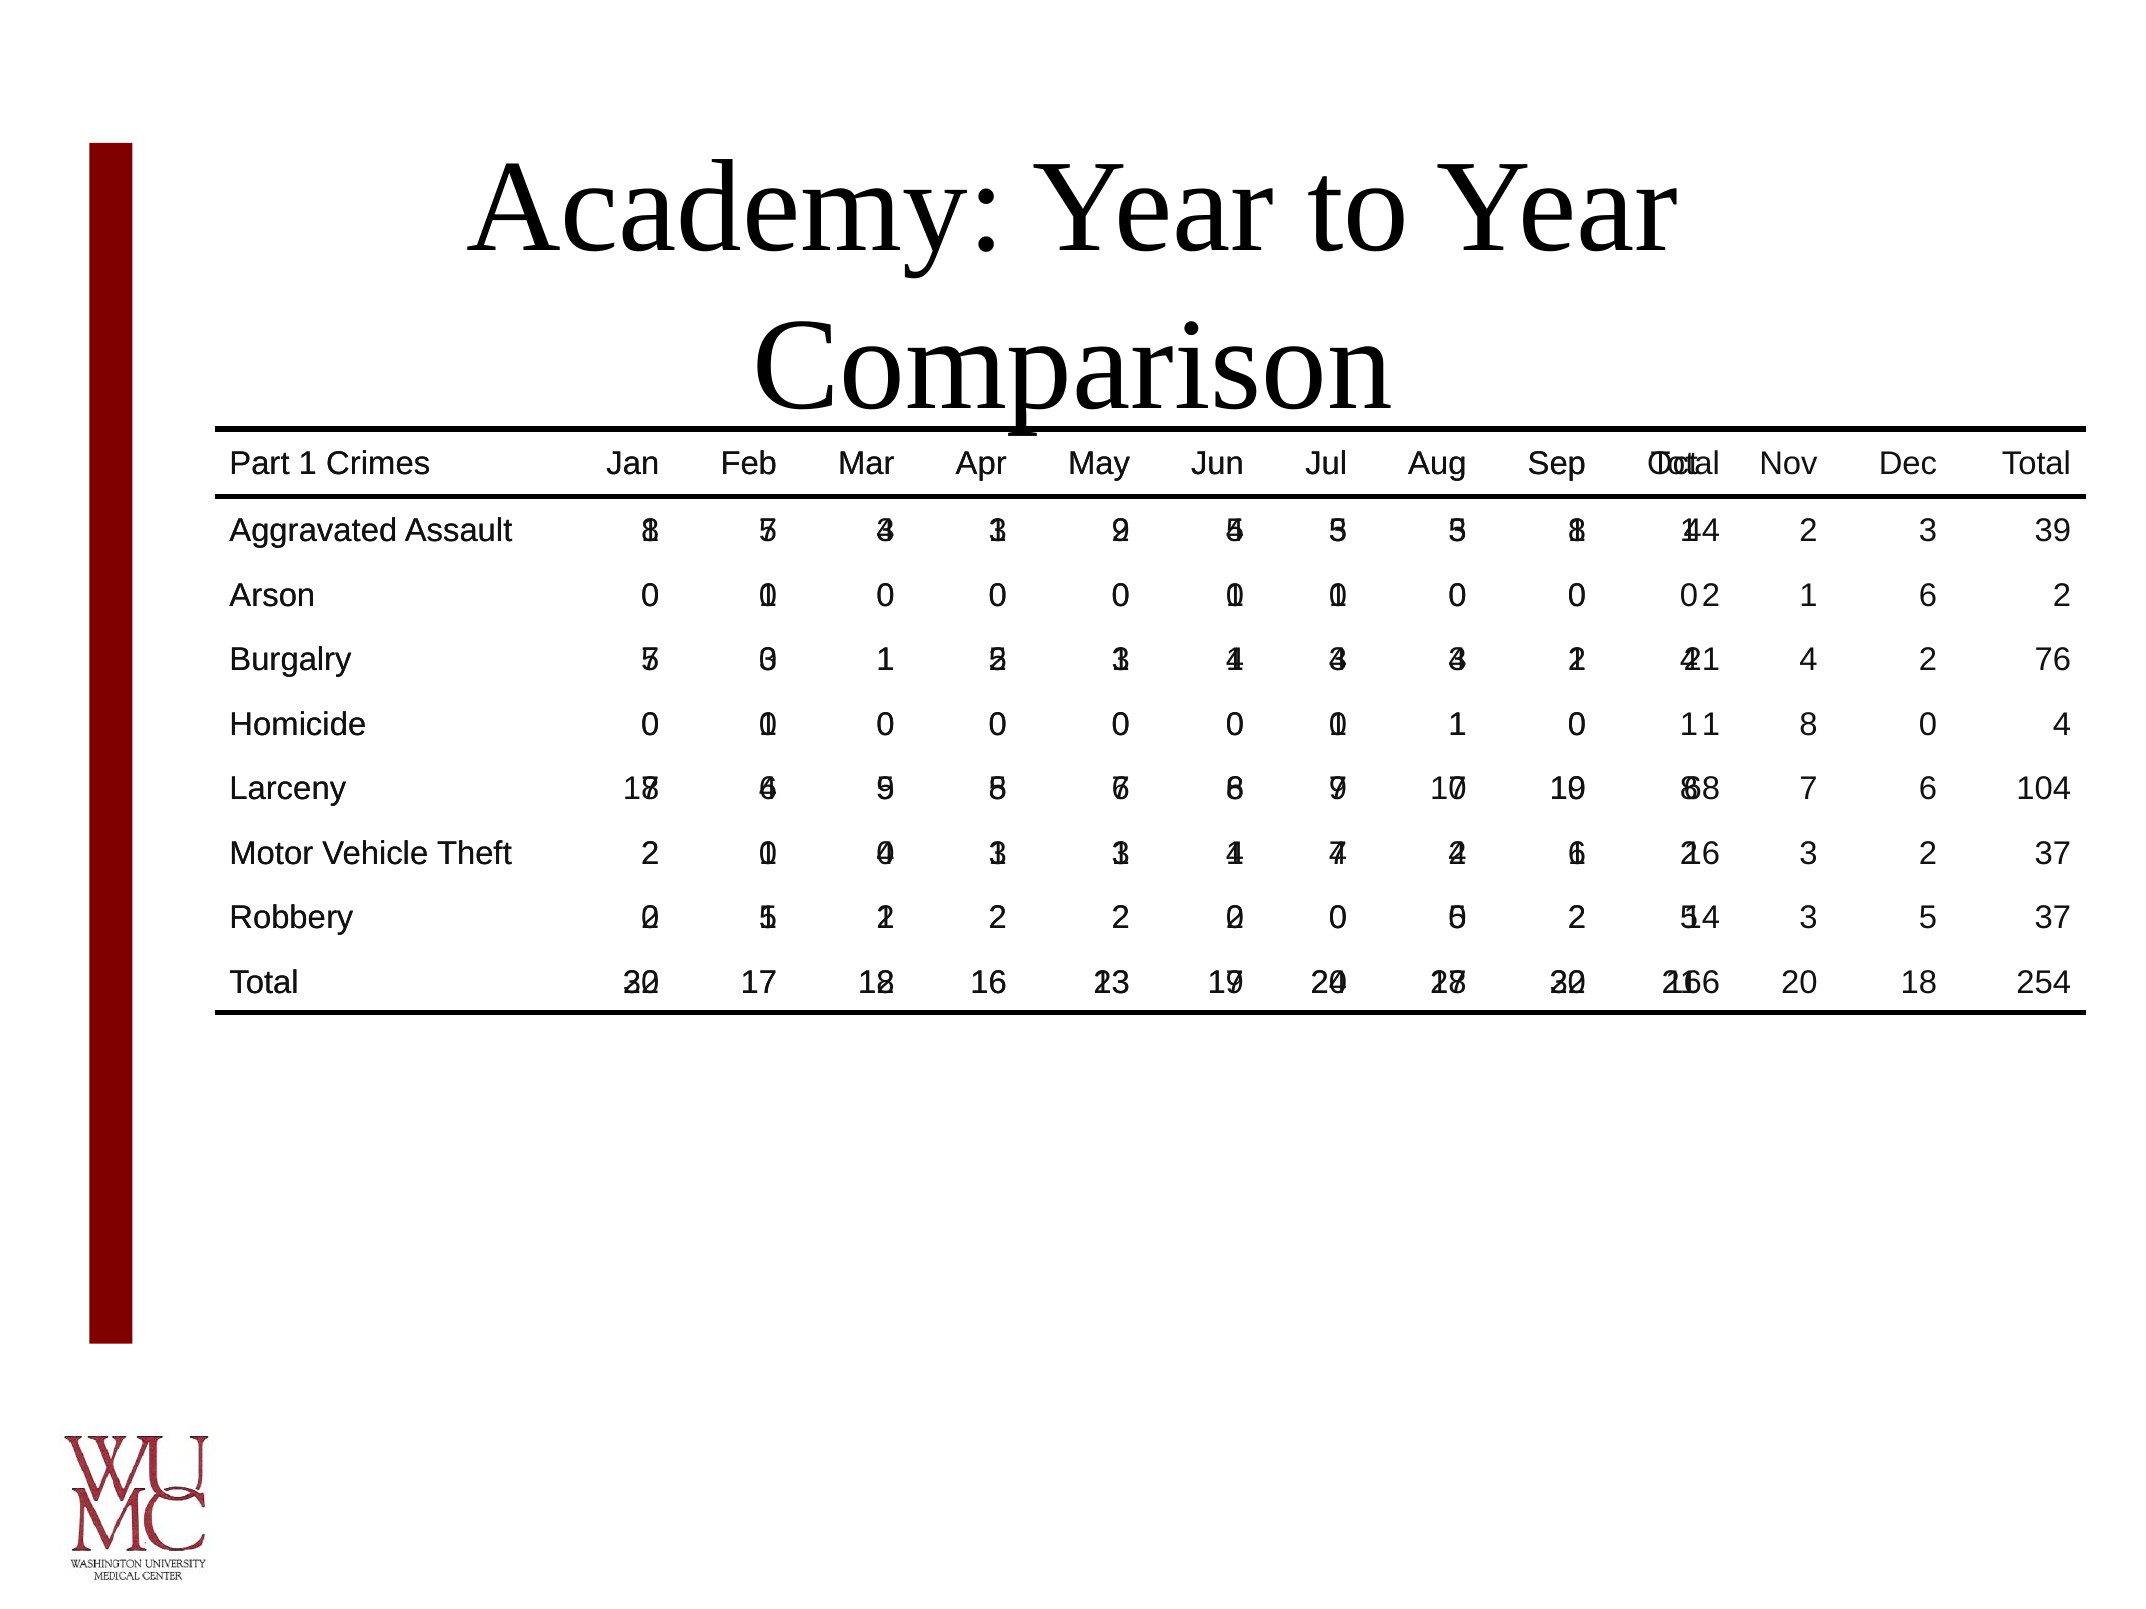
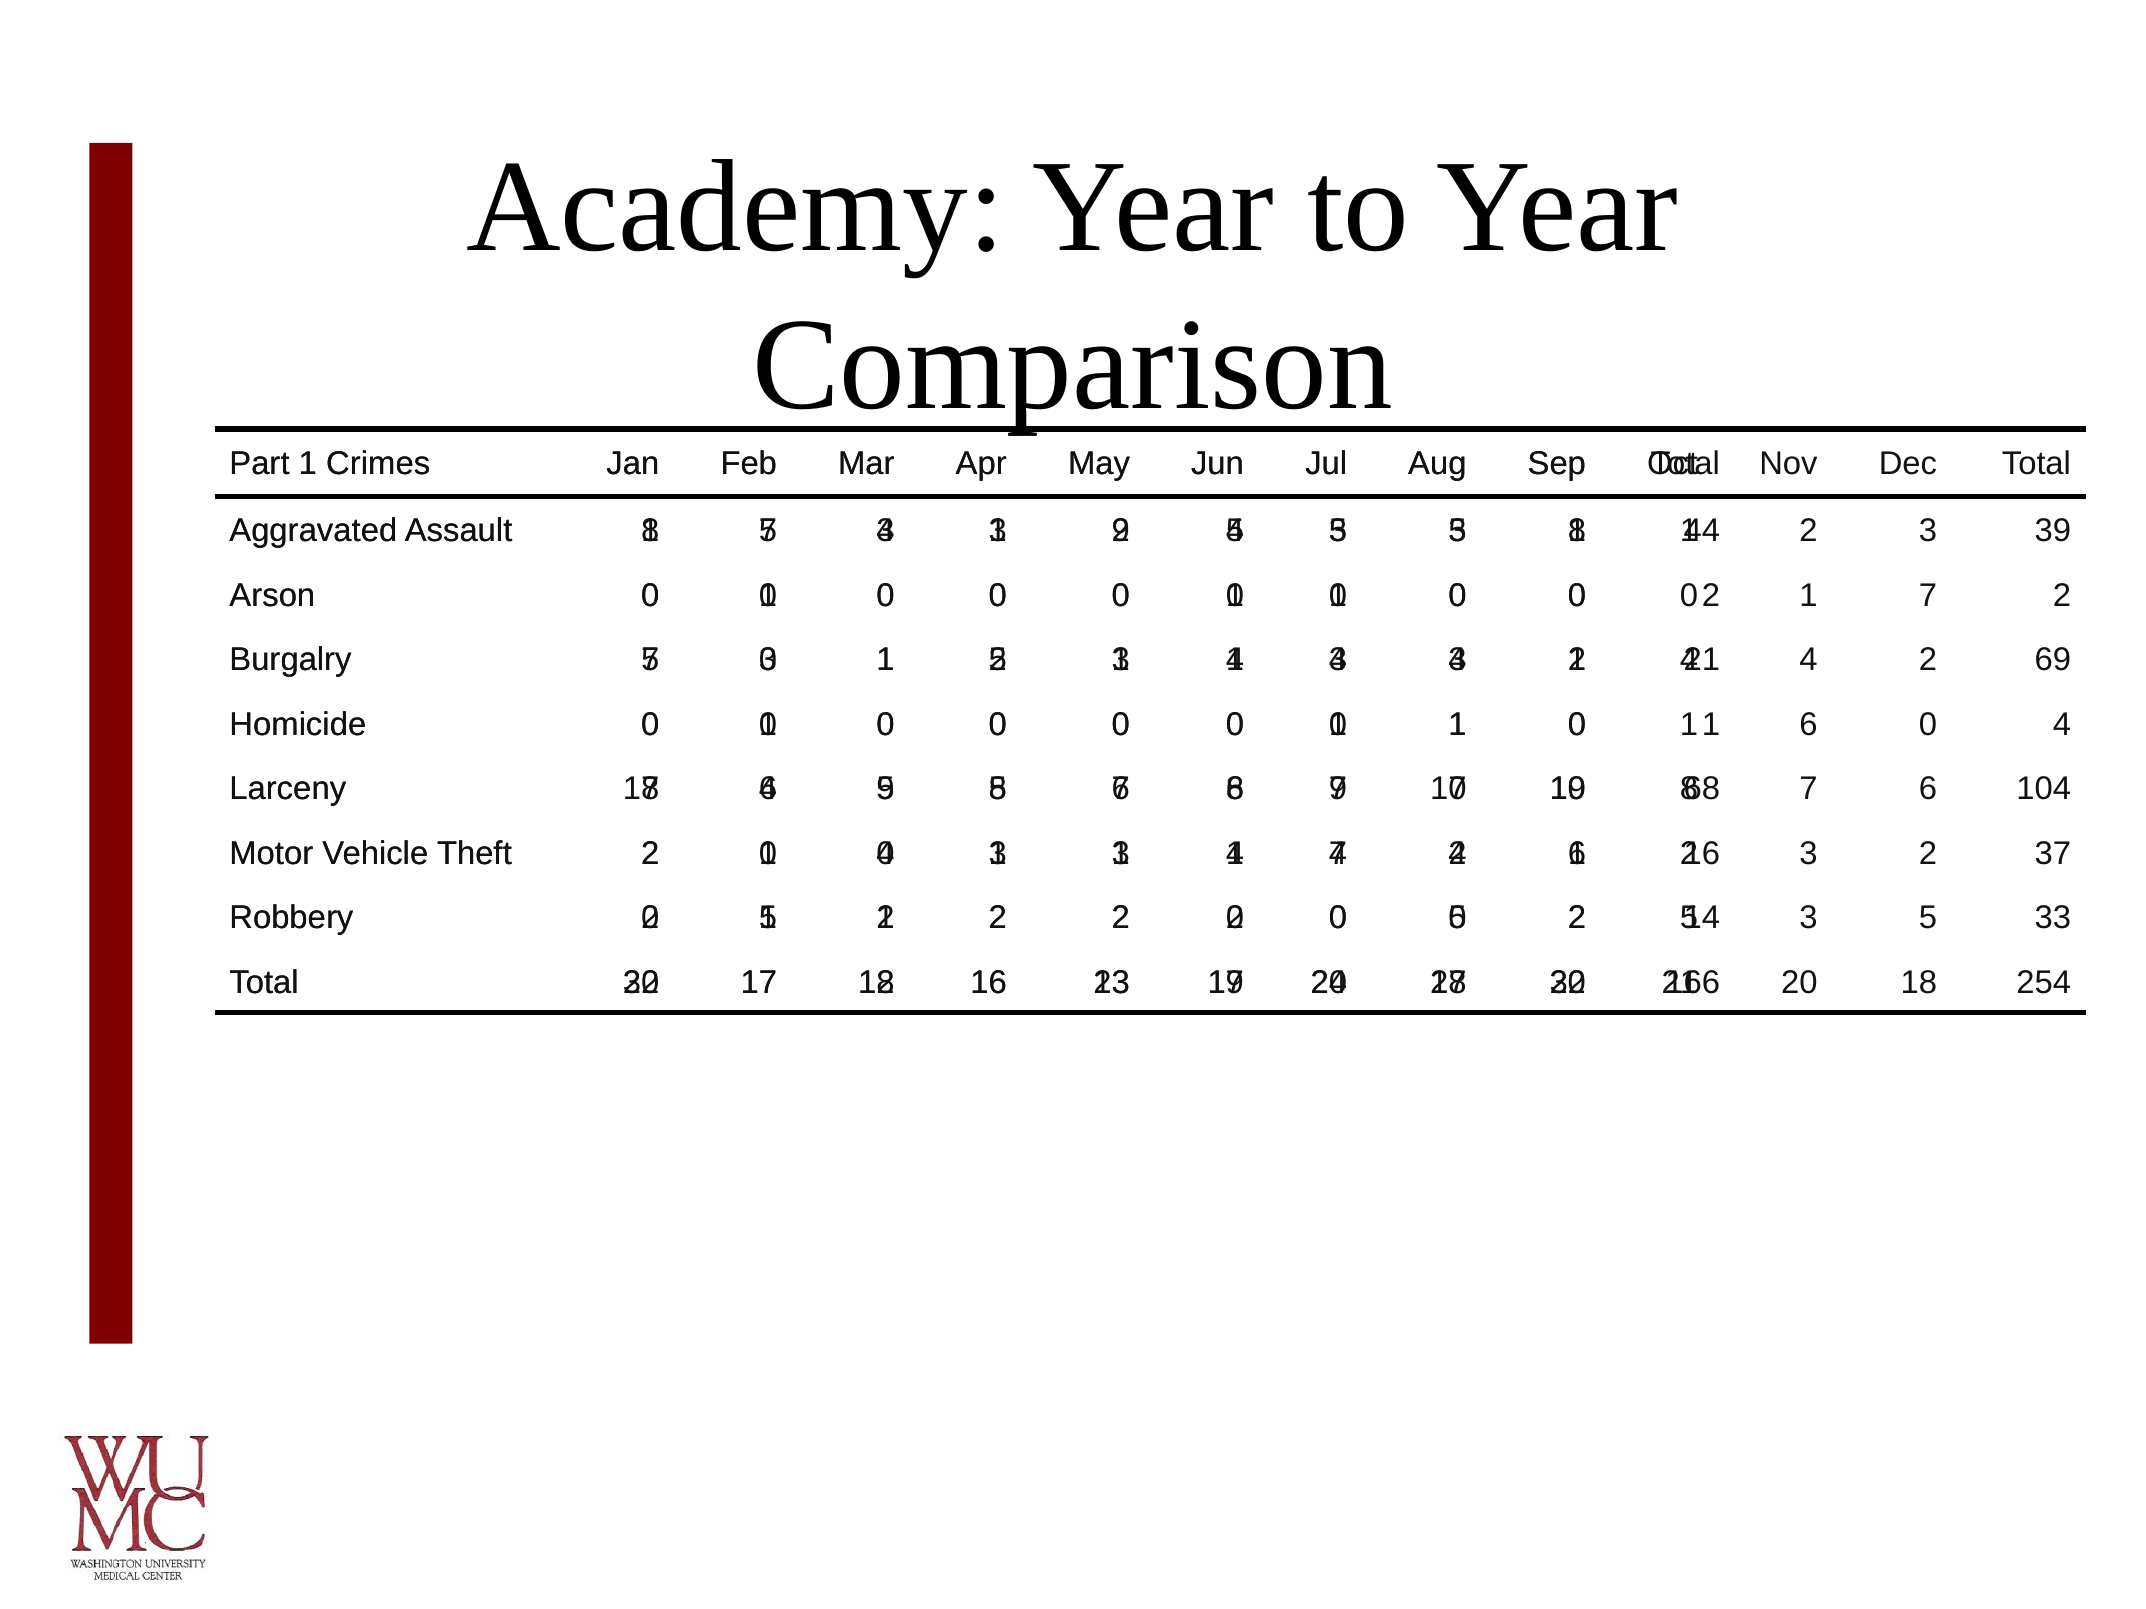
0 1 6: 6 -> 7
76: 76 -> 69
1 8: 8 -> 6
5 37: 37 -> 33
